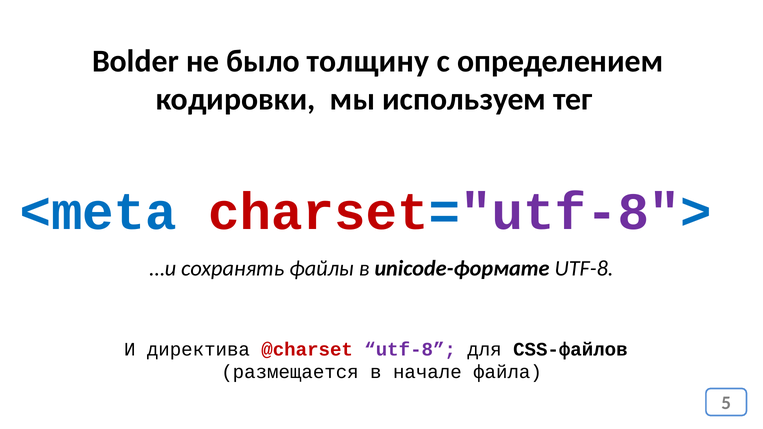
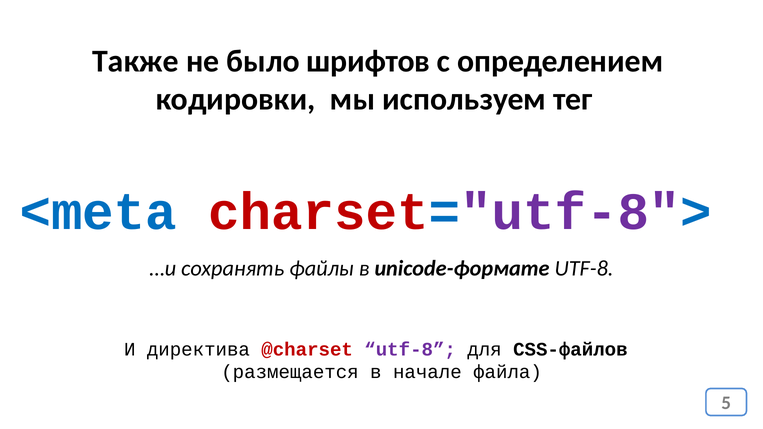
Bolder: Bolder -> Также
толщину: толщину -> шрифтов
